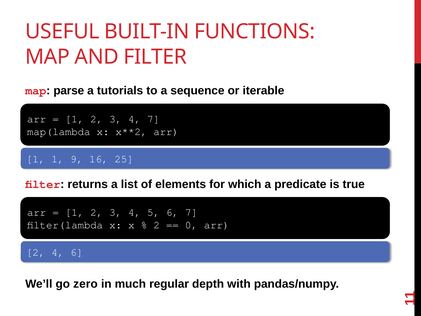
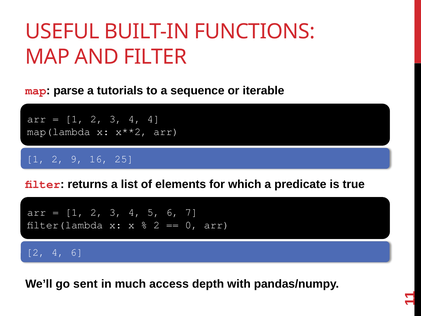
4 7: 7 -> 4
1 at (58, 159): 1 -> 2
zero: zero -> sent
regular: regular -> access
